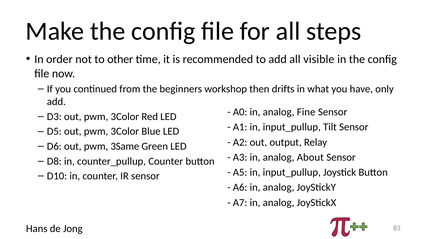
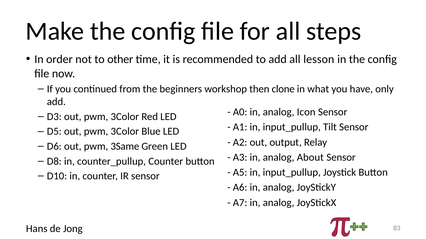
visible: visible -> lesson
drifts: drifts -> clone
Fine: Fine -> Icon
